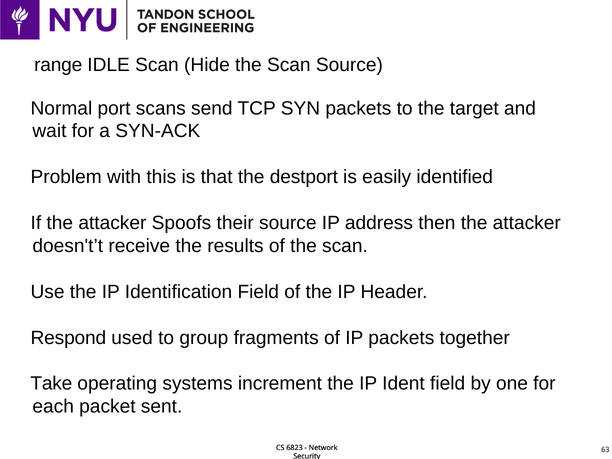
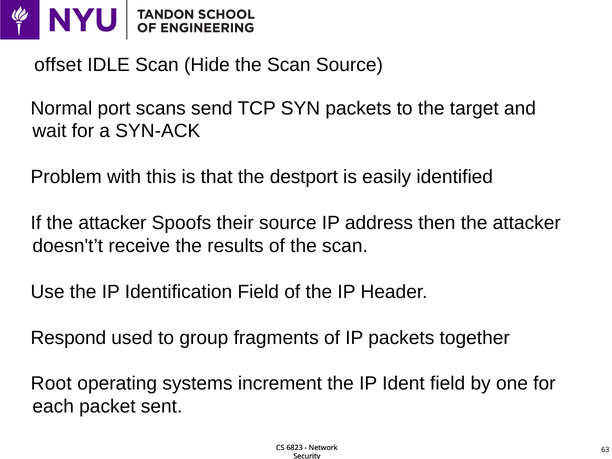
range: range -> offset
Take: Take -> Root
